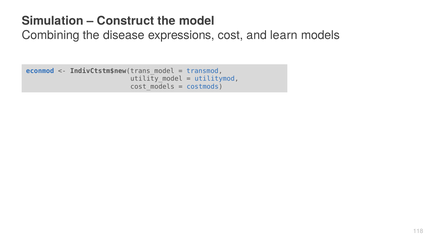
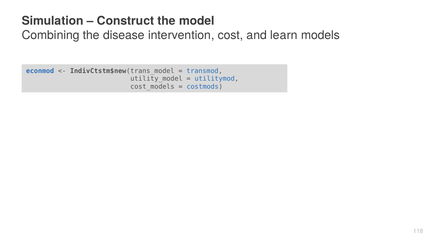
expressions: expressions -> intervention
